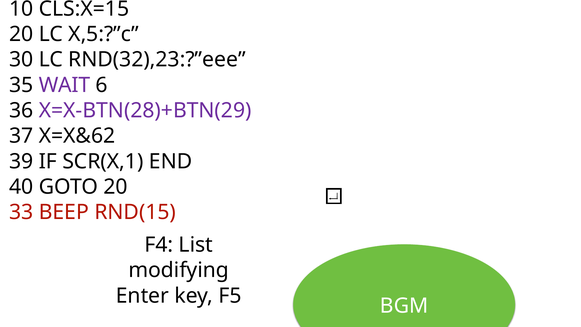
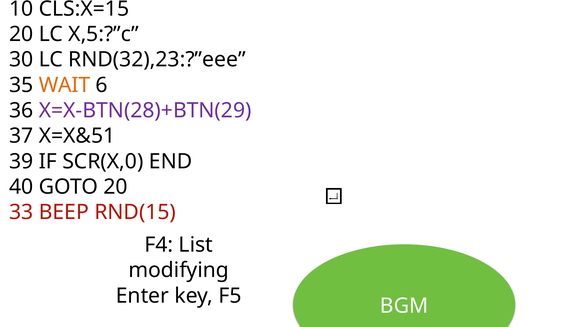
WAIT colour: purple -> orange
X=X&62: X=X&62 -> X=X&51
SCR(X,1: SCR(X,1 -> SCR(X,0
